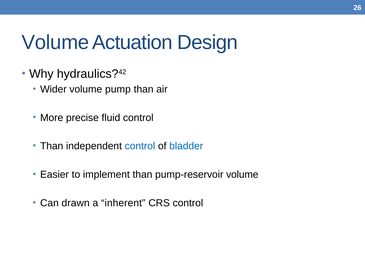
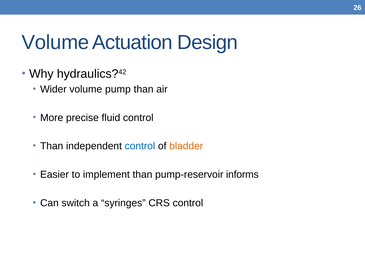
bladder colour: blue -> orange
pump-reservoir volume: volume -> informs
drawn: drawn -> switch
inherent: inherent -> syringes
